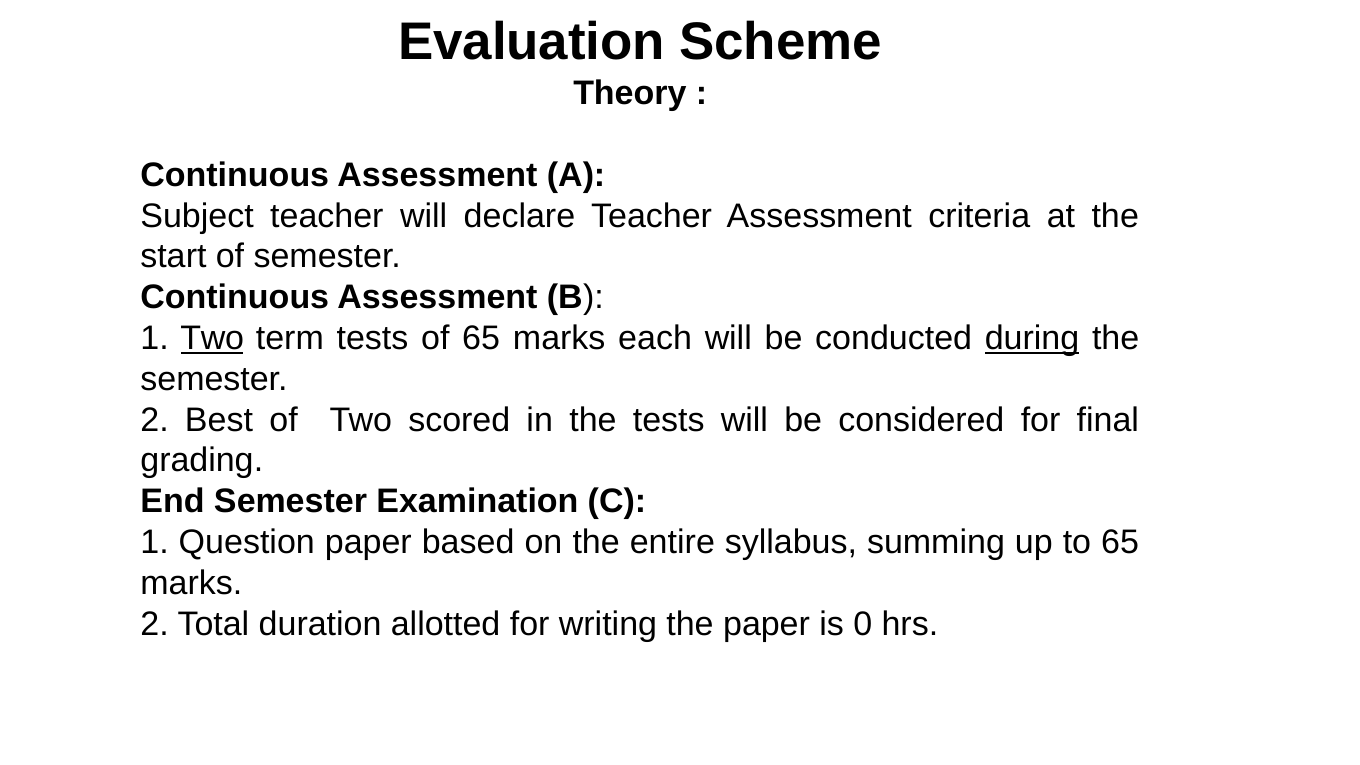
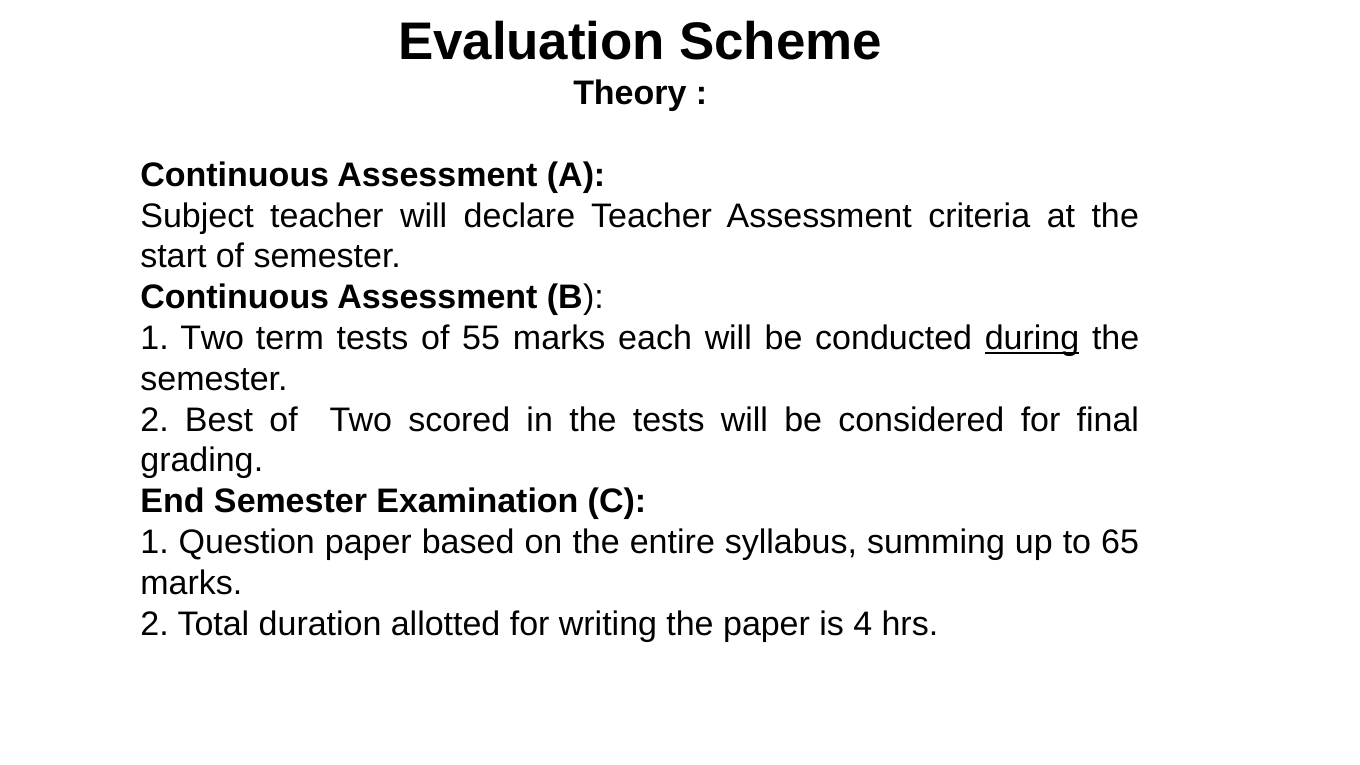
Two at (212, 338) underline: present -> none
of 65: 65 -> 55
0: 0 -> 4
